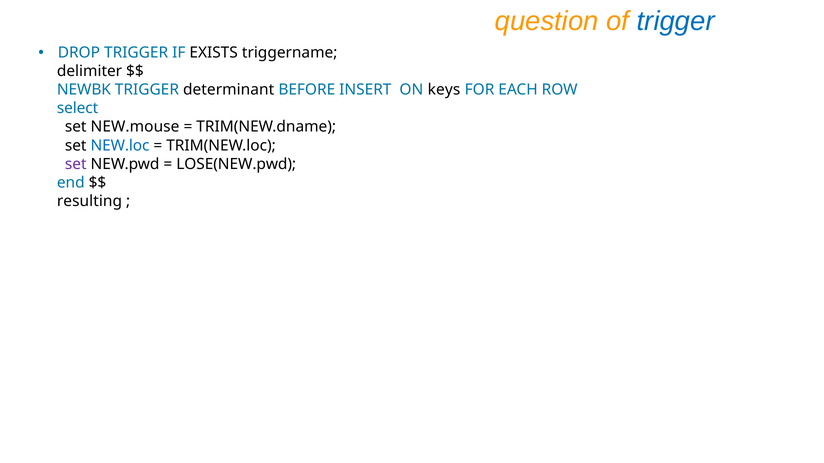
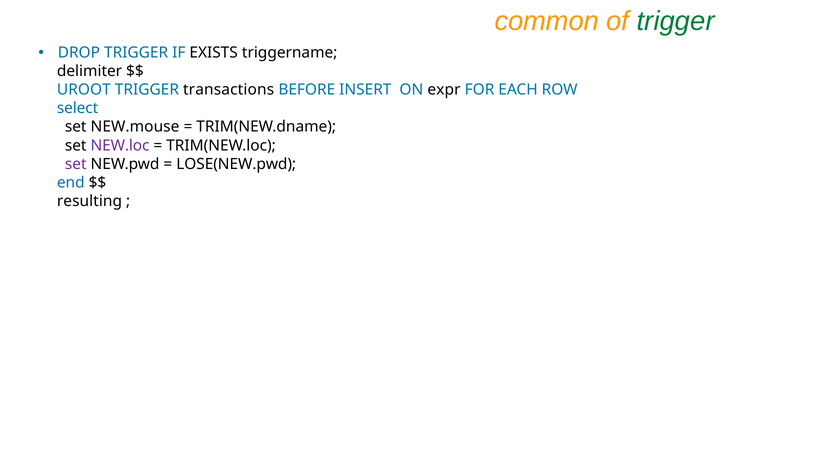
question: question -> common
trigger at (676, 21) colour: blue -> green
NEWBK: NEWBK -> UROOT
determinant: determinant -> transactions
keys: keys -> expr
NEW.loc colour: blue -> purple
